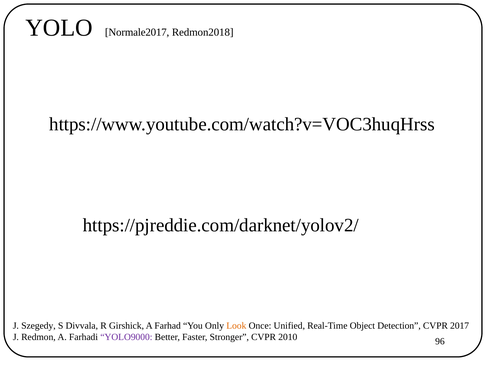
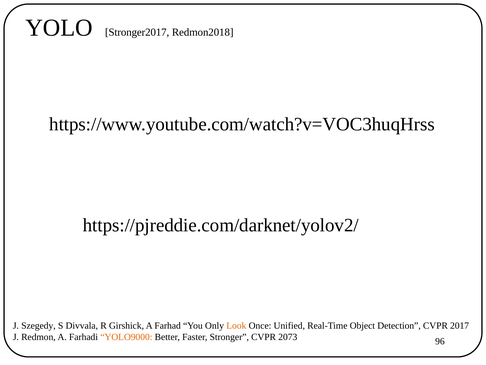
Normale2017: Normale2017 -> Stronger2017
YOLO9000 colour: purple -> orange
2010: 2010 -> 2073
